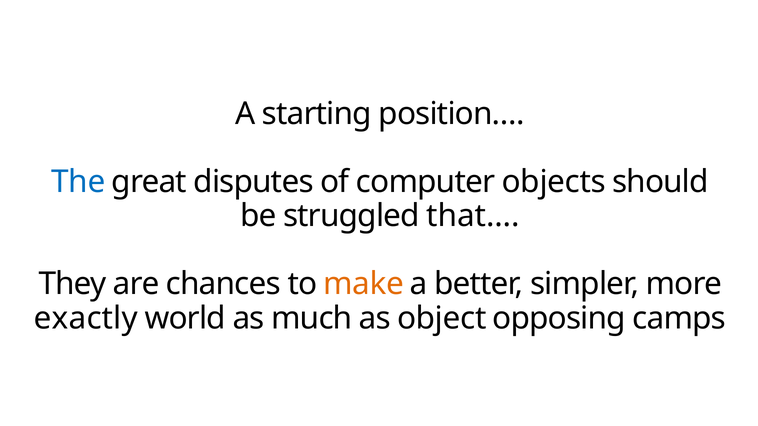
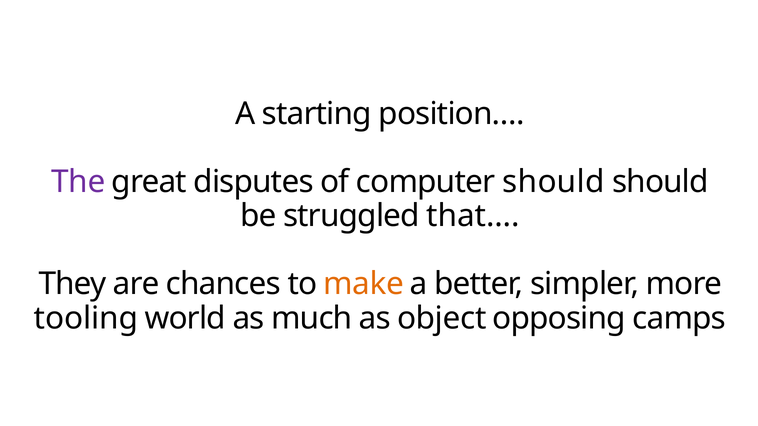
The colour: blue -> purple
computer objects: objects -> should
exactly: exactly -> tooling
